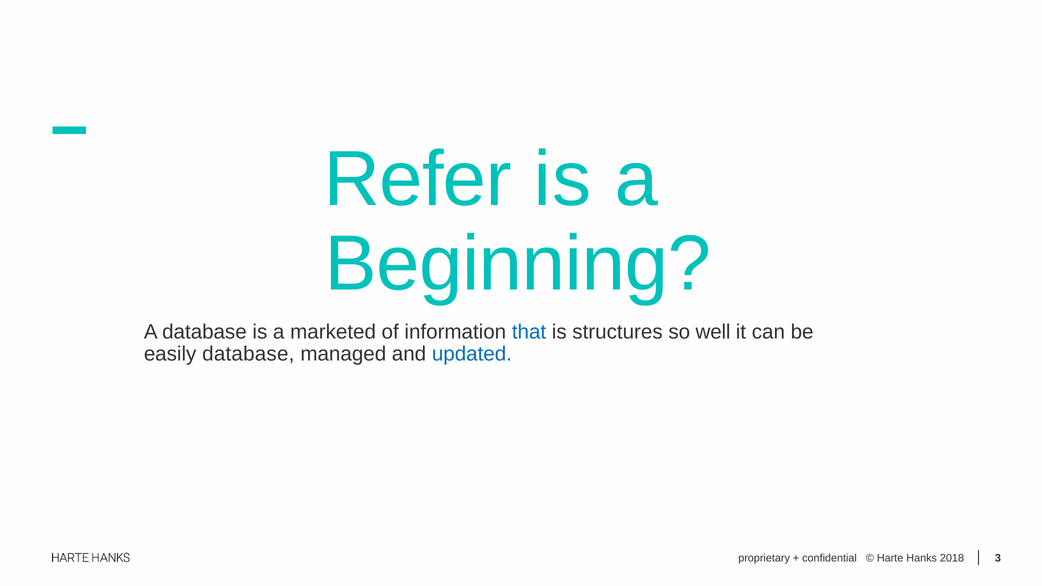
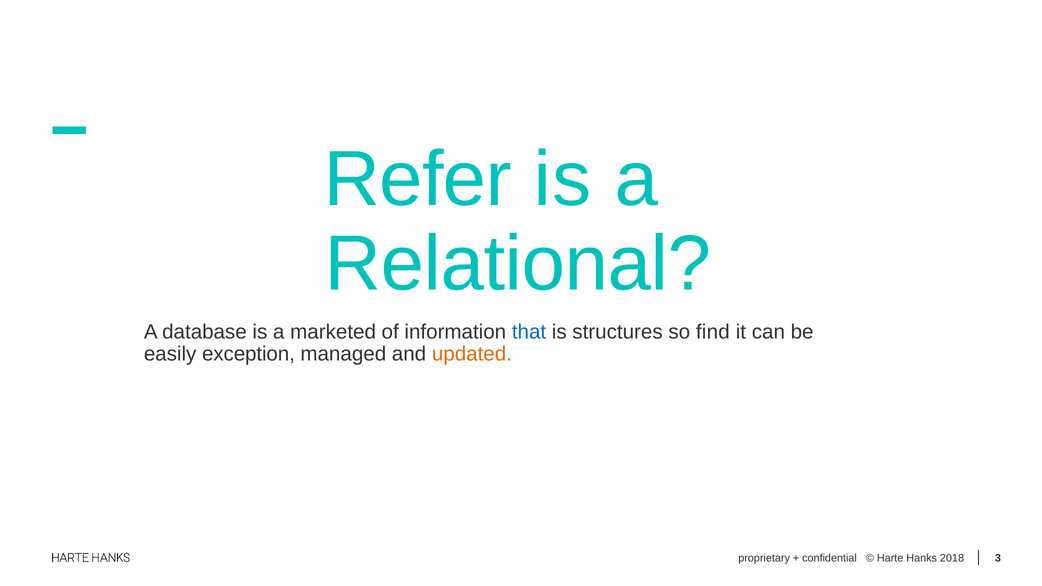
Beginning: Beginning -> Relational
well: well -> find
easily database: database -> exception
updated colour: blue -> orange
